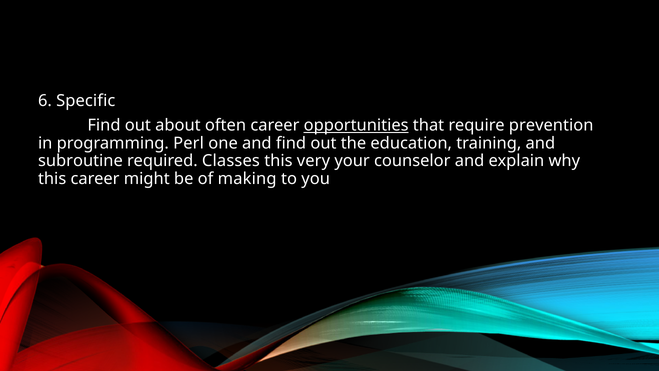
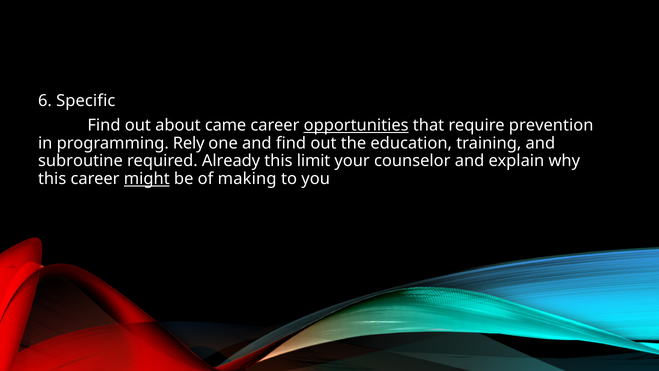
often: often -> came
Perl: Perl -> Rely
Classes: Classes -> Already
very: very -> limit
might underline: none -> present
